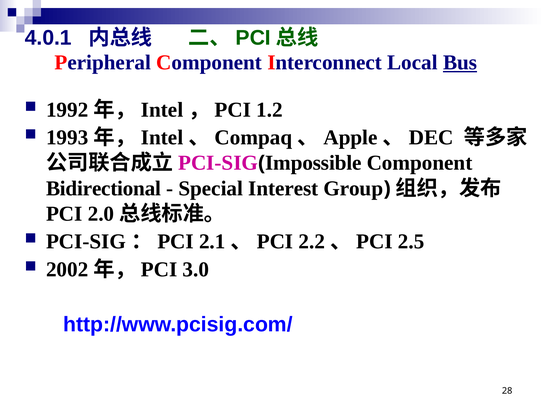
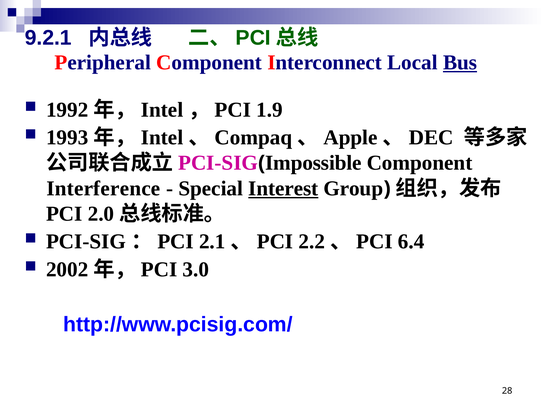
4.0.1: 4.0.1 -> 9.2.1
1.2: 1.2 -> 1.9
Bidirectional: Bidirectional -> Interference
Interest underline: none -> present
2.5: 2.5 -> 6.4
